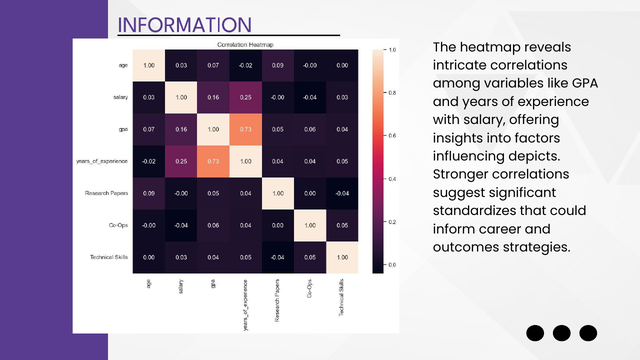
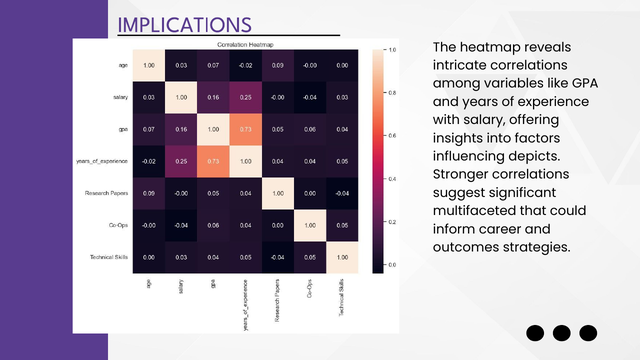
INFORMATION: INFORMATION -> IMPLICATIONS
standardizes: standardizes -> multifaceted
